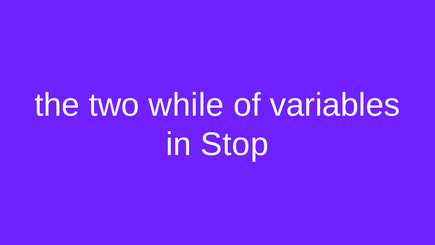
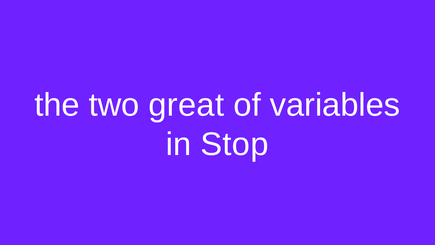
while: while -> great
